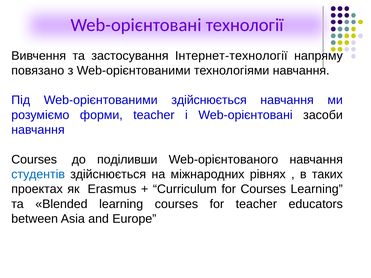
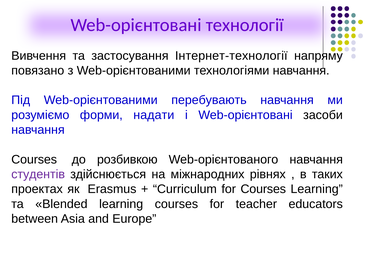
Web-орієнтованими здійснюється: здійснюється -> перебувають
форми teacher: teacher -> надати
поділивши: поділивши -> розбивкою
студентів colour: blue -> purple
